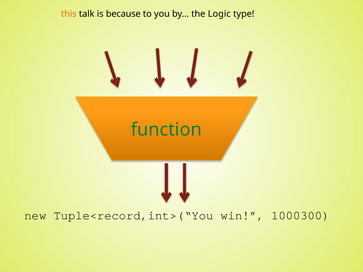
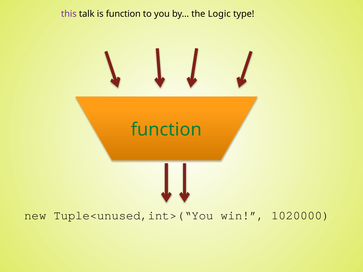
this colour: orange -> purple
is because: because -> function
Tuple<record,int>(“You: Tuple<record,int>(“You -> Tuple<unused,int>(“You
1000300: 1000300 -> 1020000
